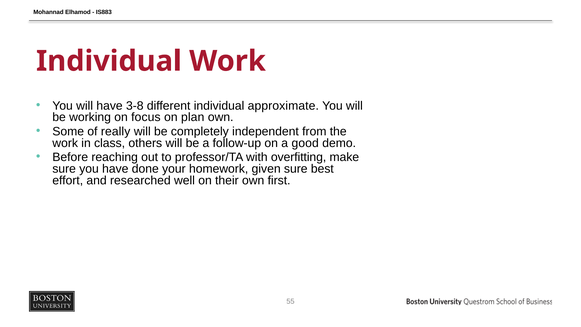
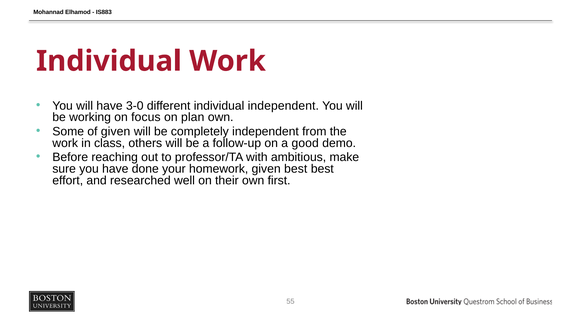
3-8: 3-8 -> 3-0
individual approximate: approximate -> independent
of really: really -> given
overfitting: overfitting -> ambitious
given sure: sure -> best
